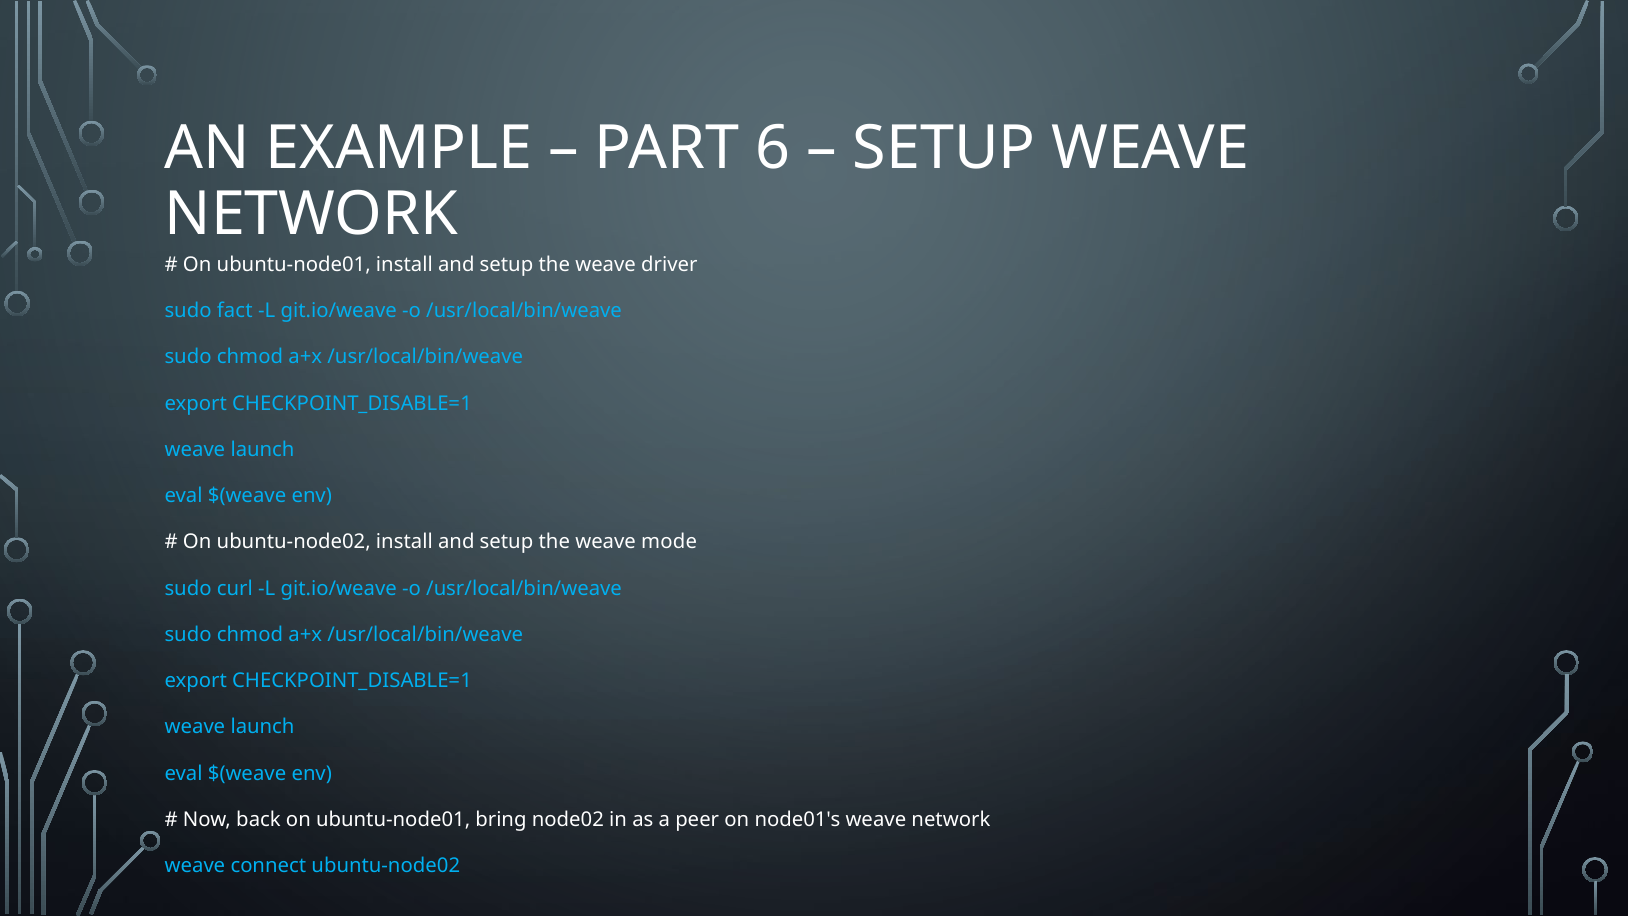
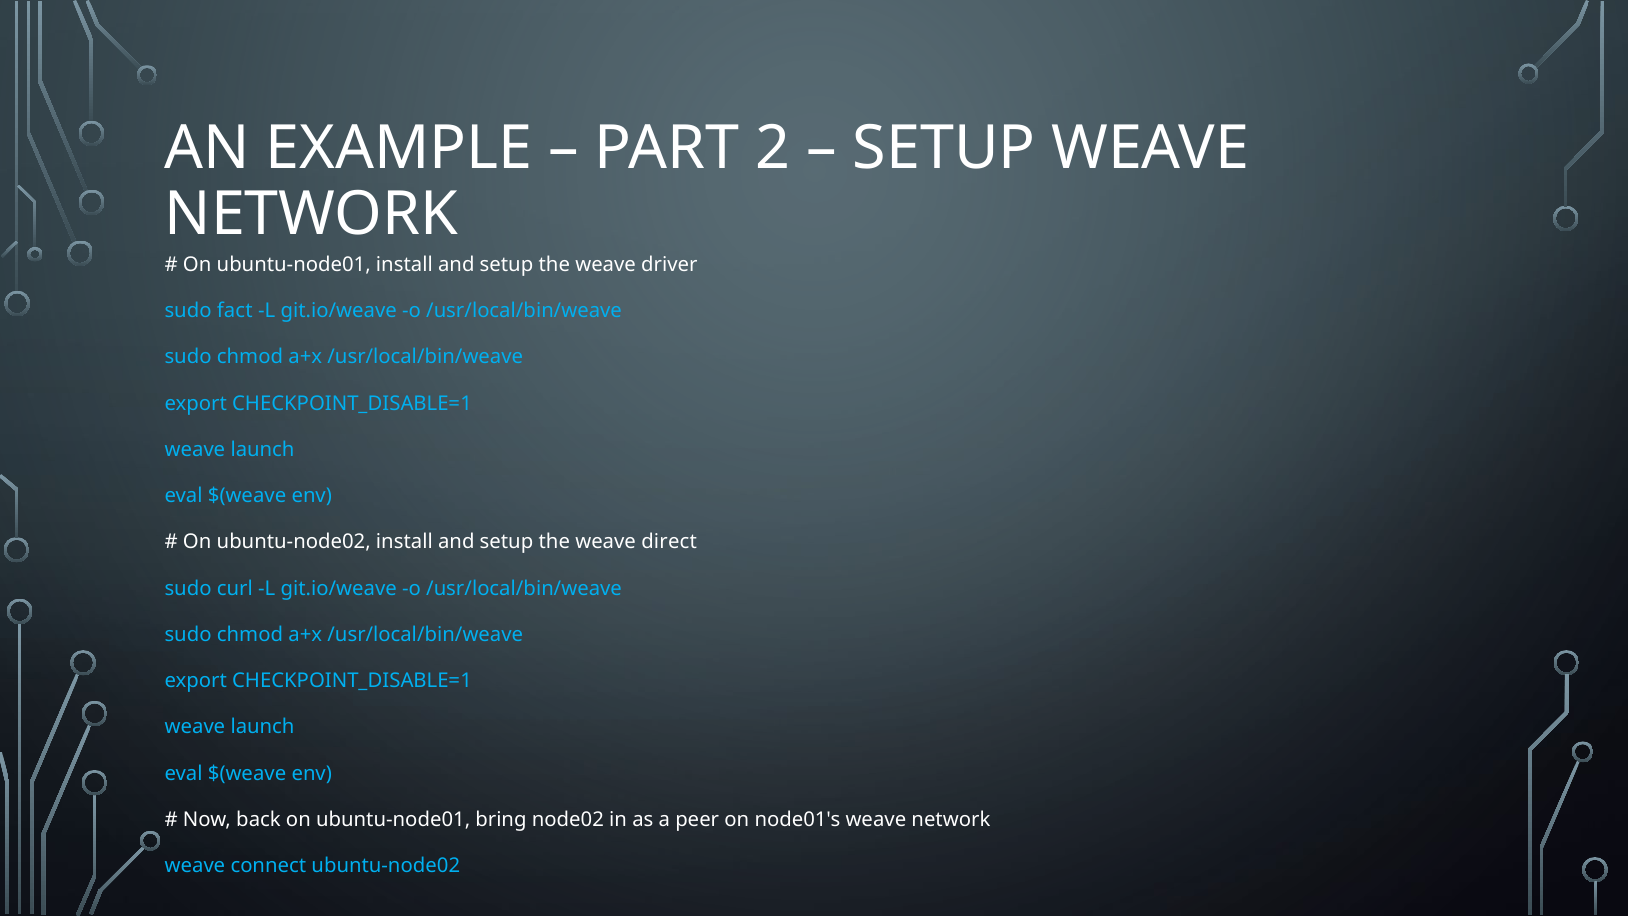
6: 6 -> 2
mode: mode -> direct
